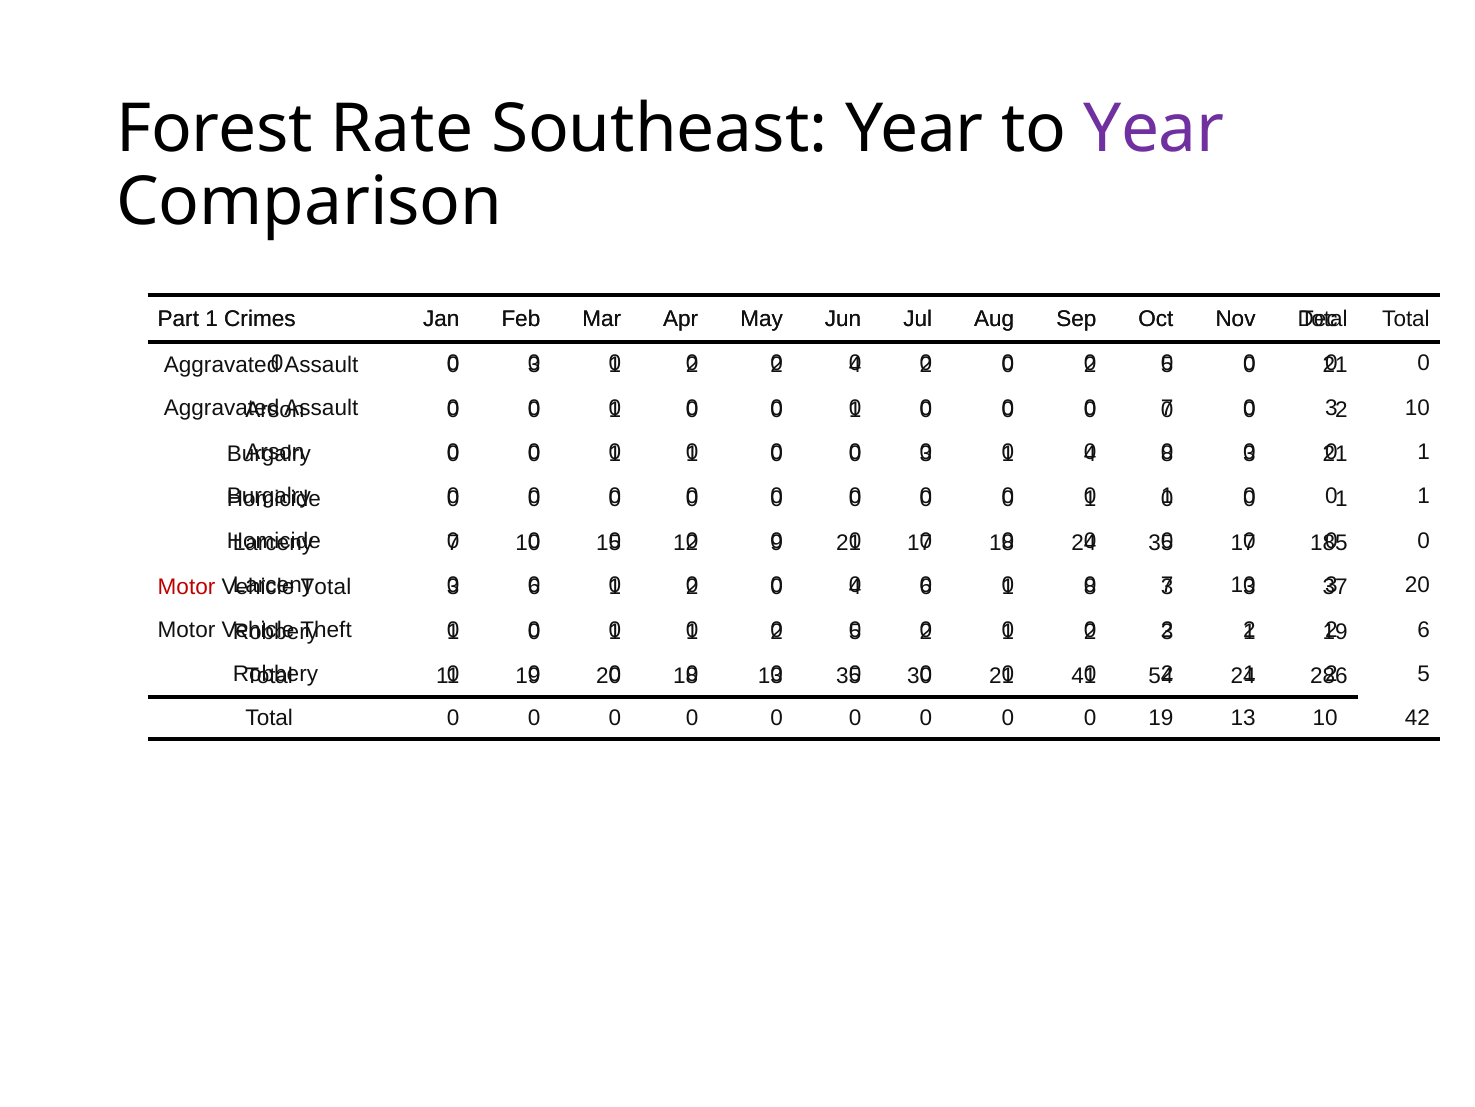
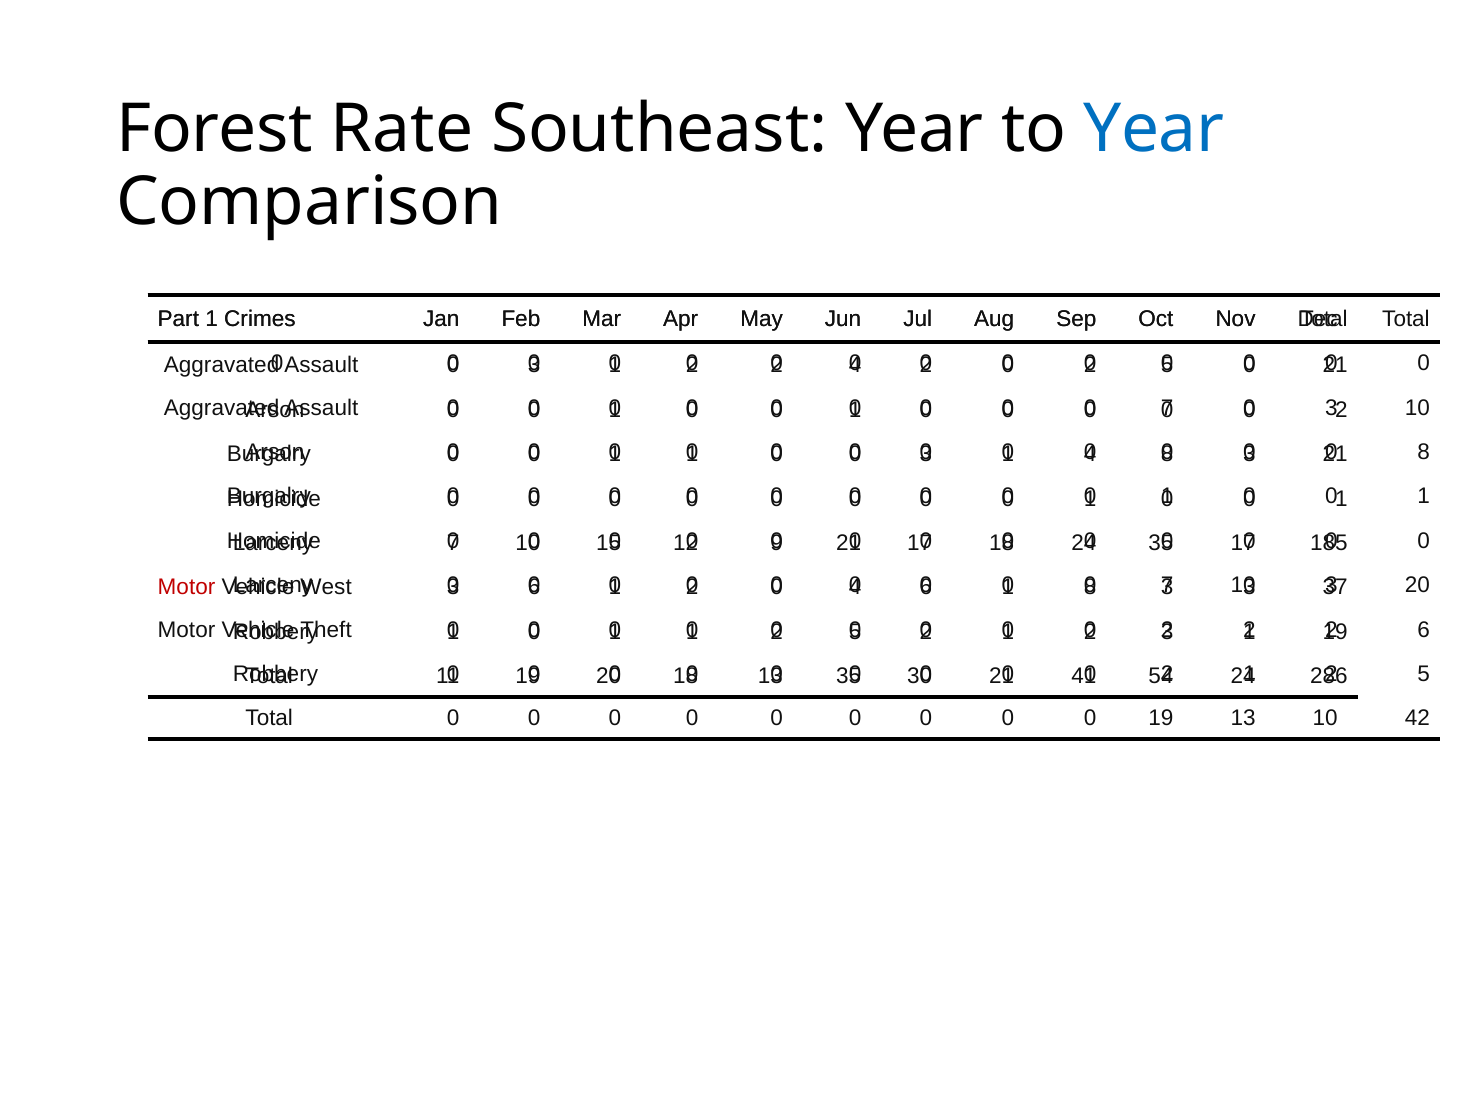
Year at (1154, 129) colour: purple -> blue
1 at (1424, 452): 1 -> 8
Total at (326, 587): Total -> West
